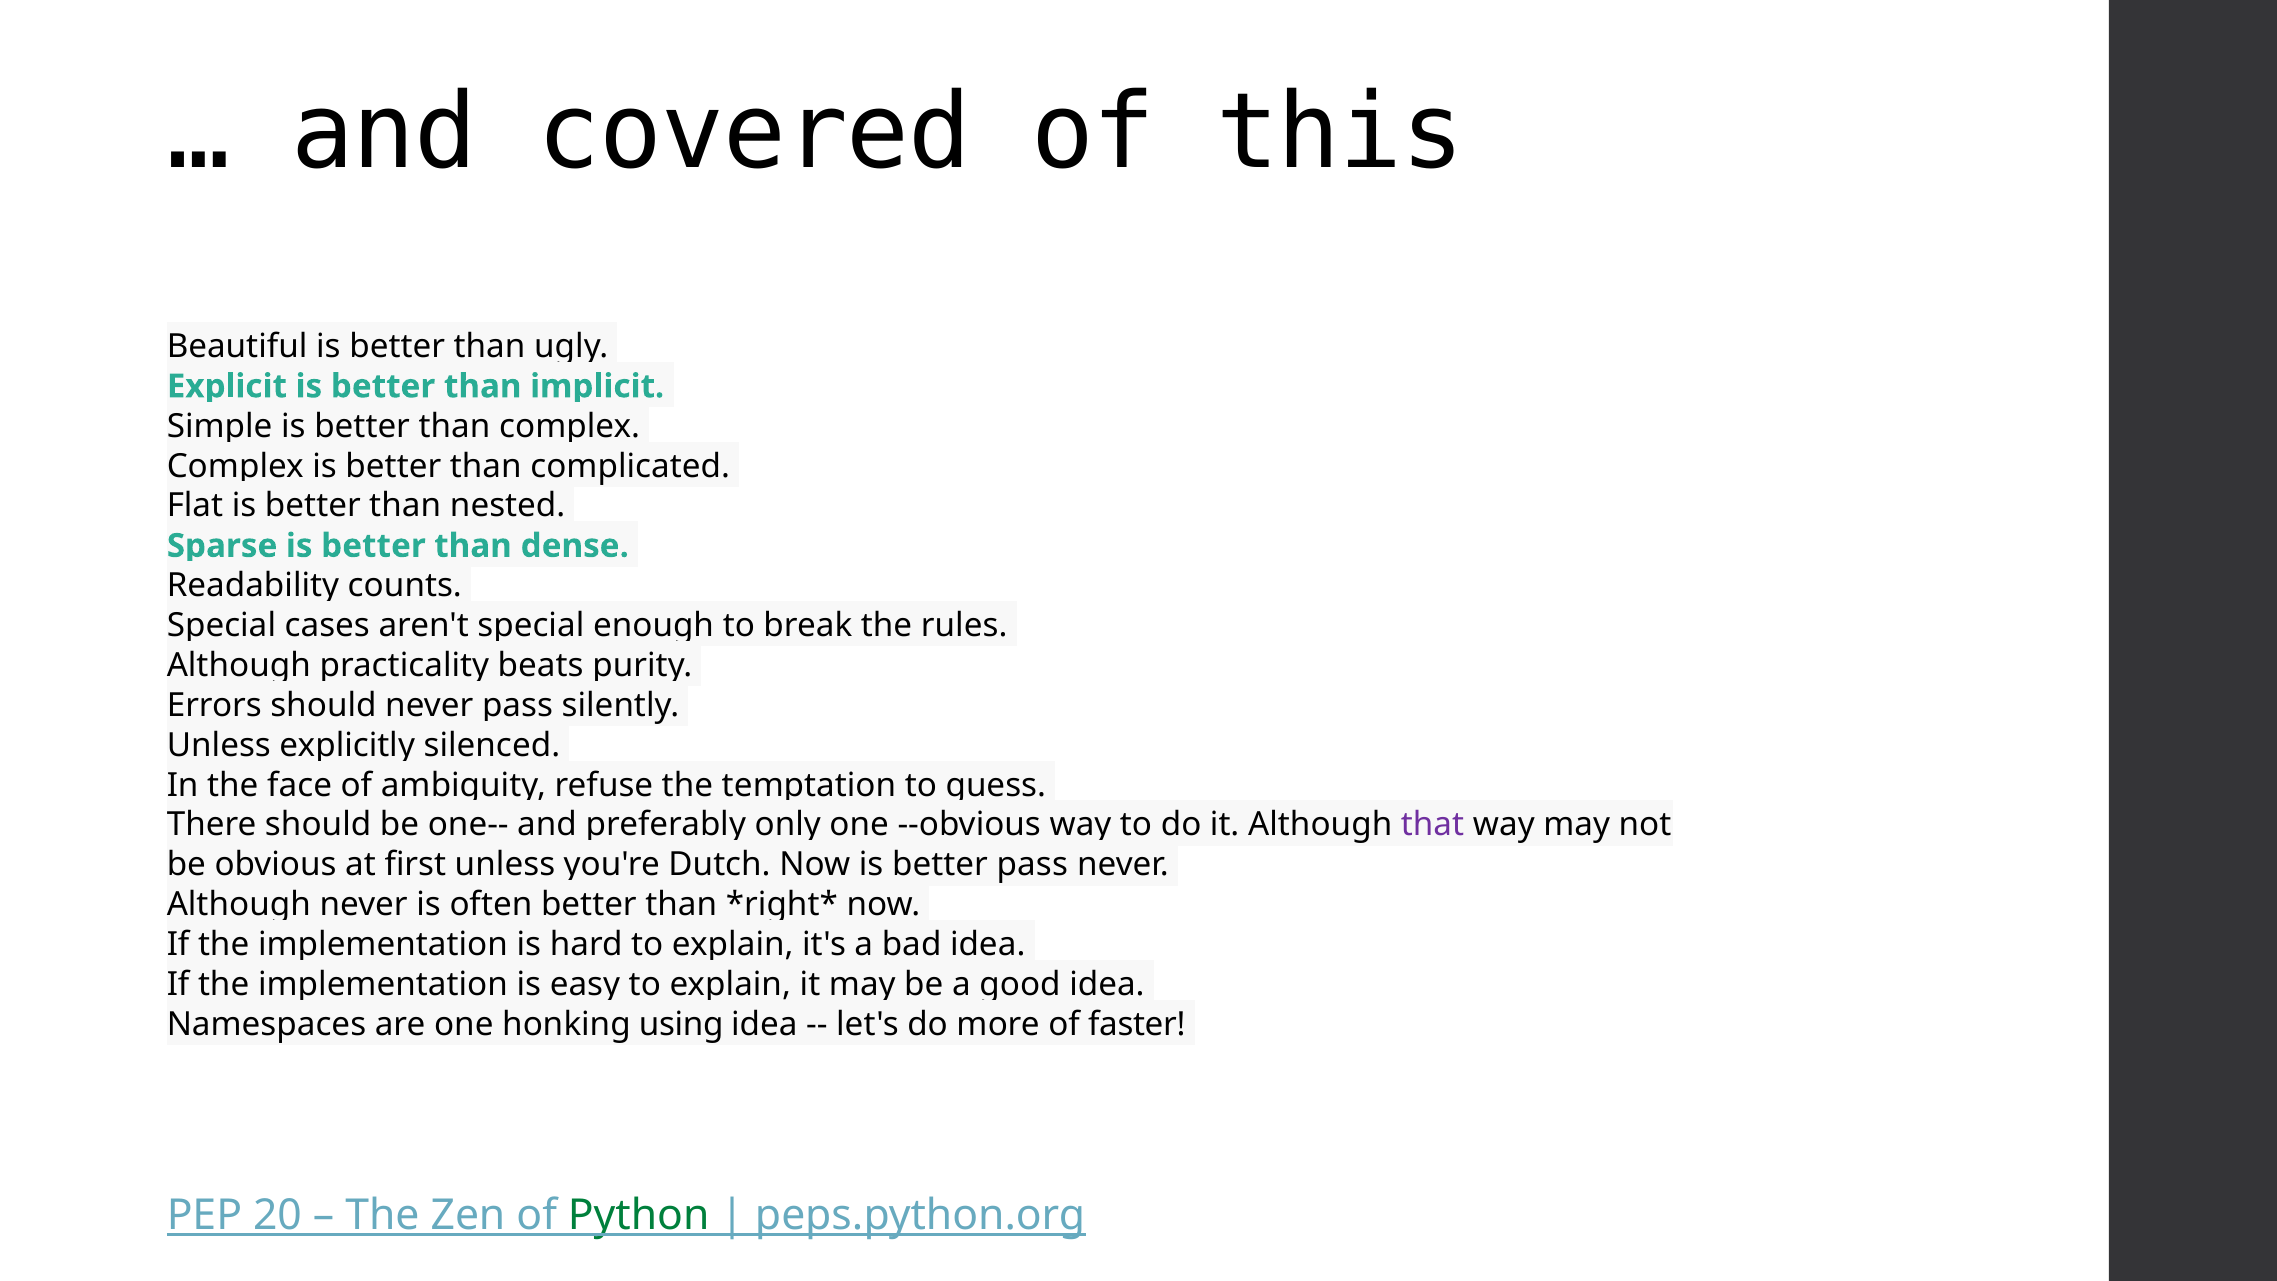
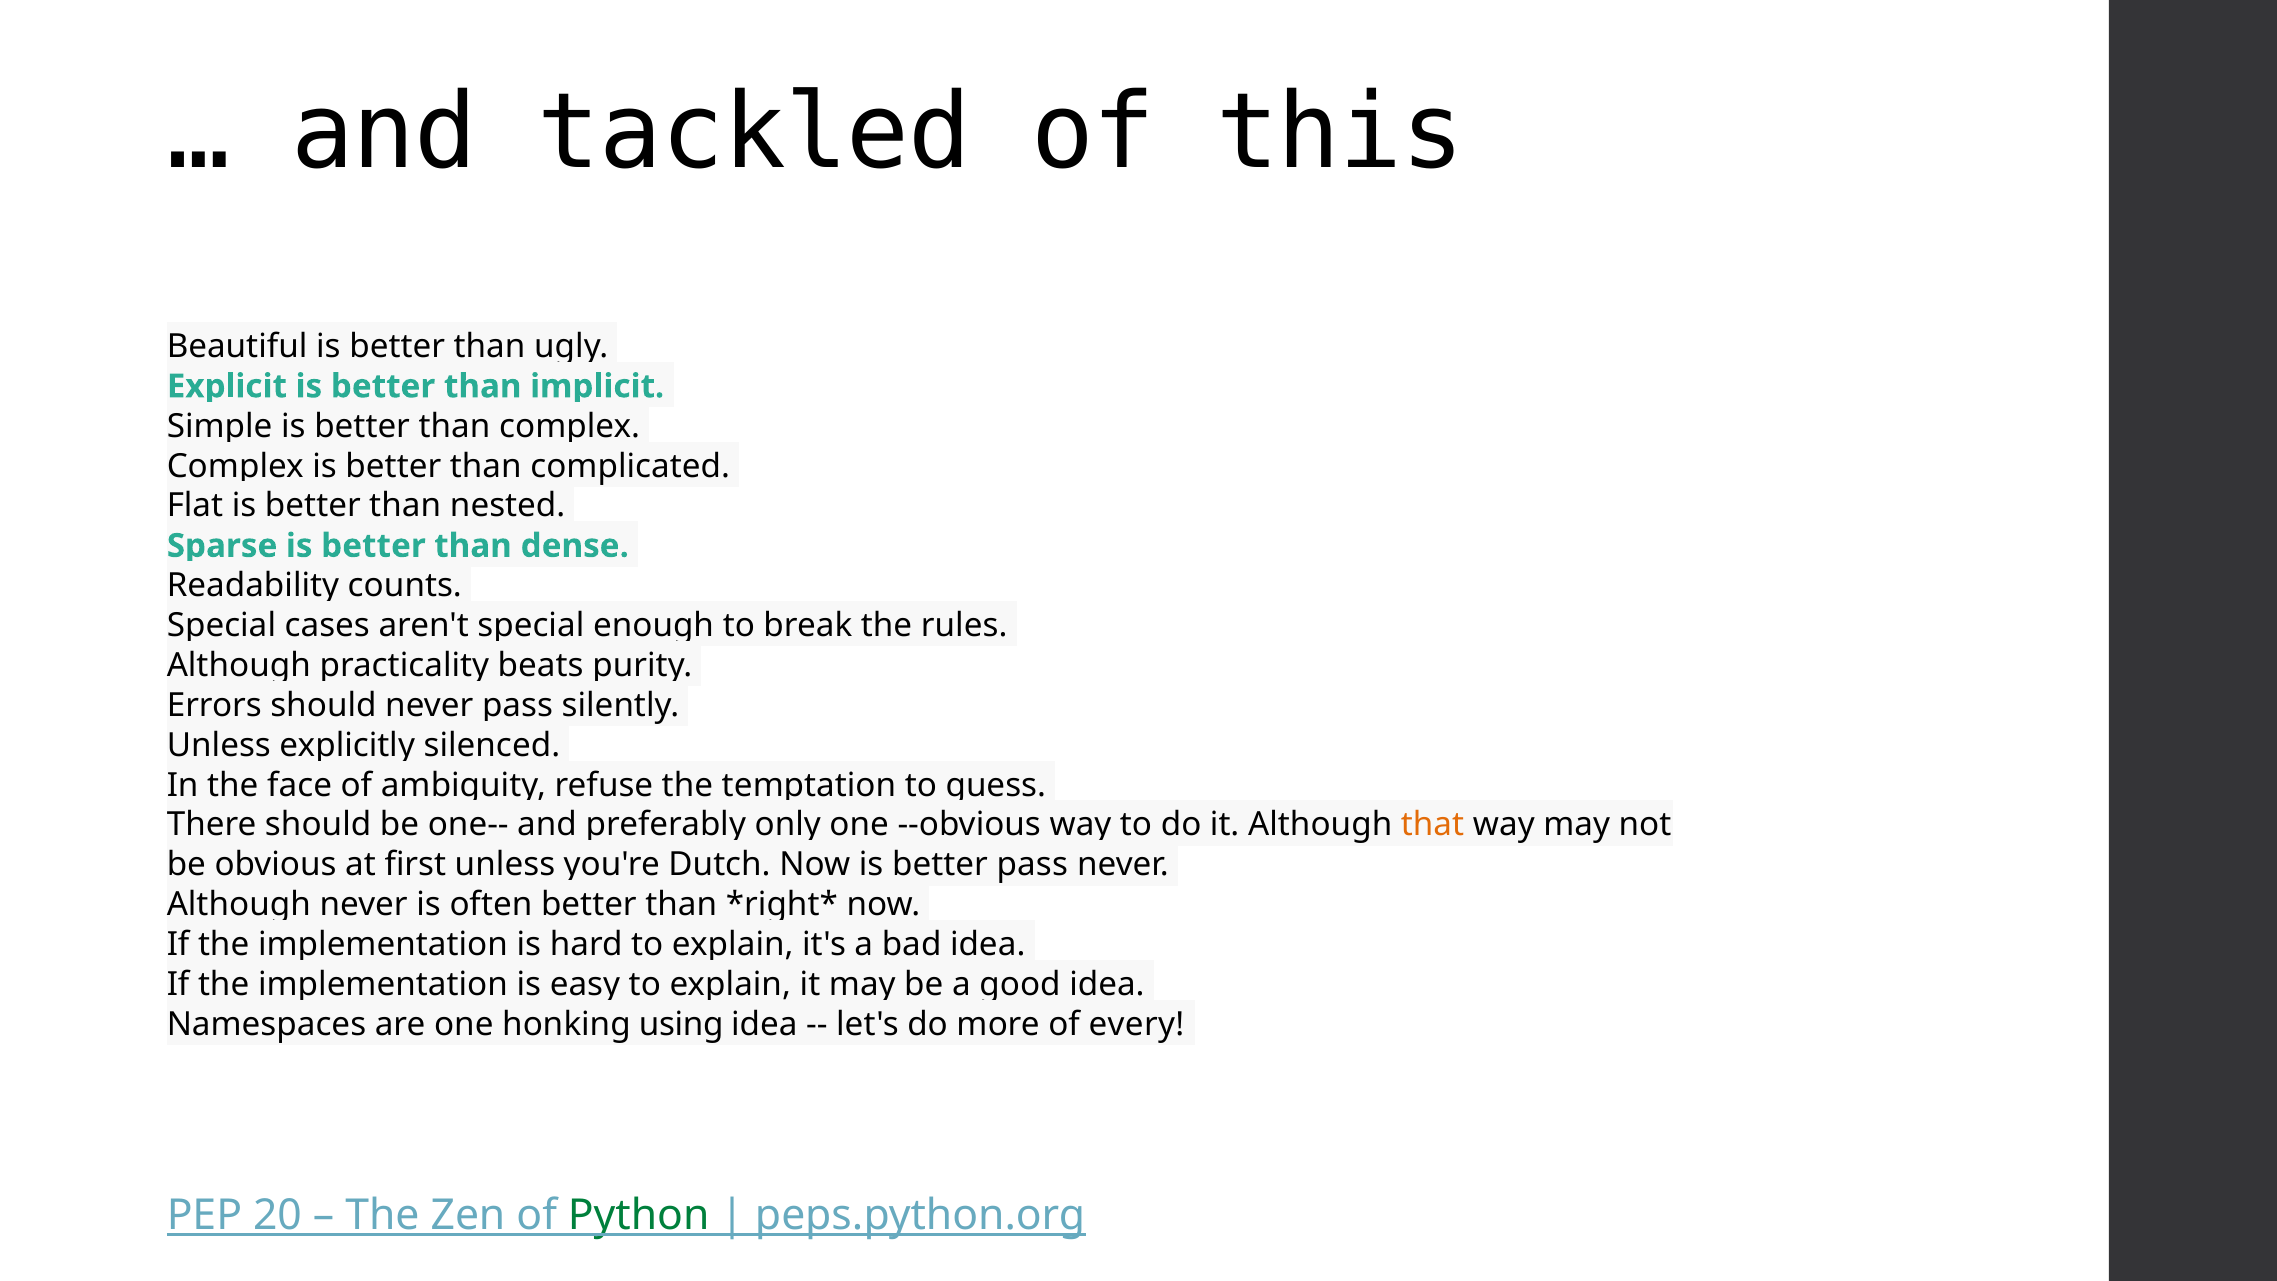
covered: covered -> tackled
that colour: purple -> orange
faster: faster -> every
